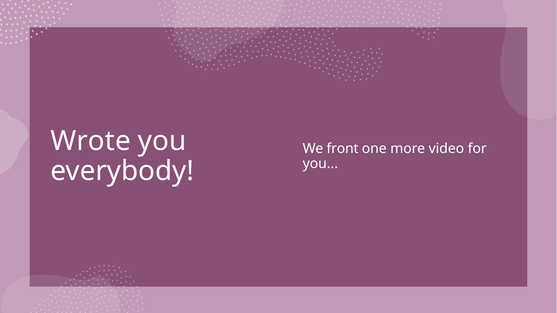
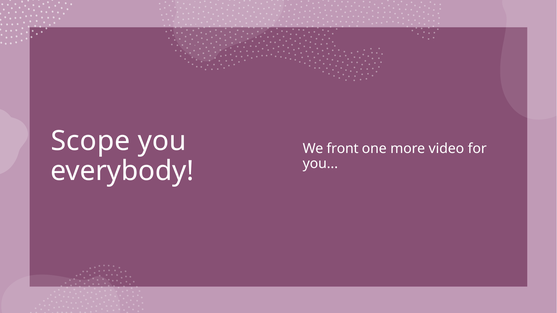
Wrote: Wrote -> Scope
